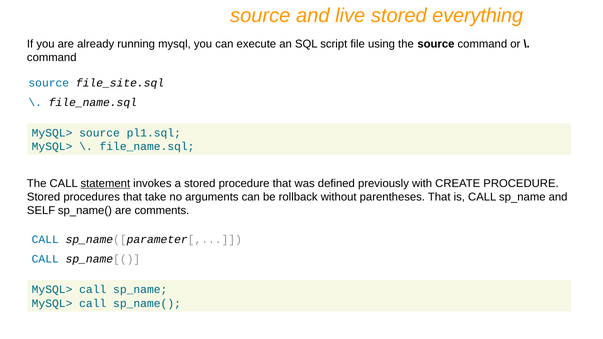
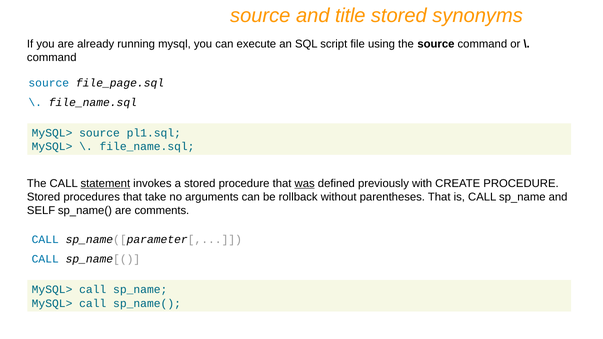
live: live -> title
everything: everything -> synonyms
file_site.sql: file_site.sql -> file_page.sql
was underline: none -> present
